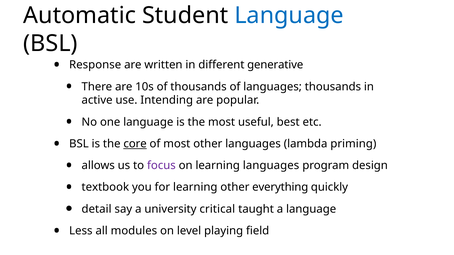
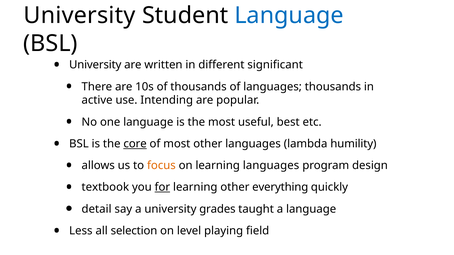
Automatic at (80, 16): Automatic -> University
Response at (95, 65): Response -> University
generative: generative -> significant
priming: priming -> humility
focus colour: purple -> orange
for underline: none -> present
critical: critical -> grades
modules: modules -> selection
